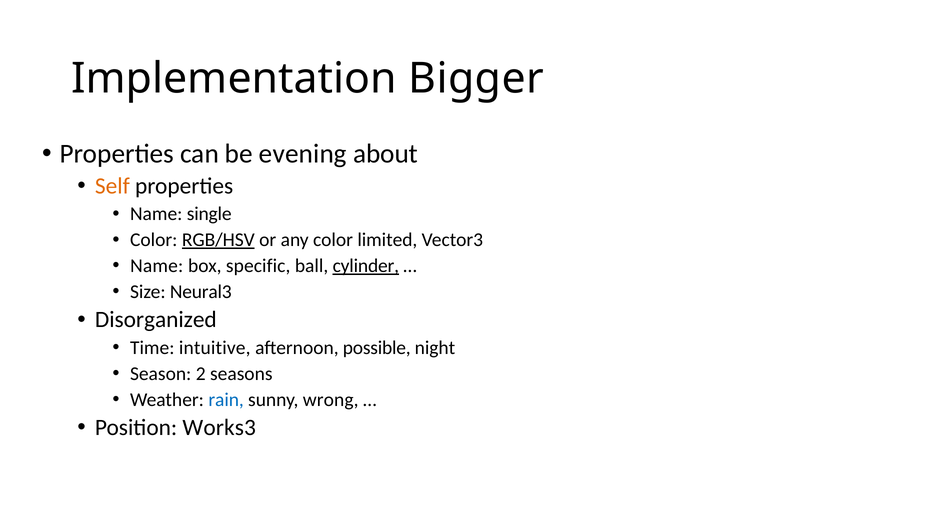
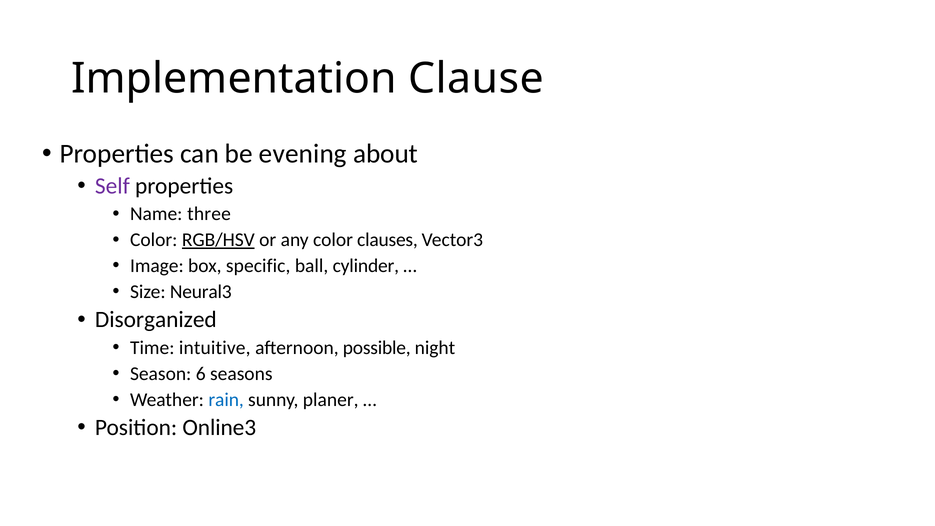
Bigger: Bigger -> Clause
Self colour: orange -> purple
single: single -> three
limited: limited -> clauses
Name at (157, 266): Name -> Image
cylinder underline: present -> none
2: 2 -> 6
wrong: wrong -> planer
Works3: Works3 -> Online3
